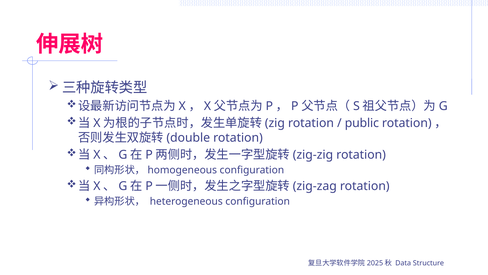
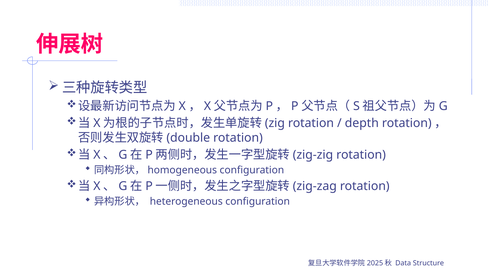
public: public -> depth
